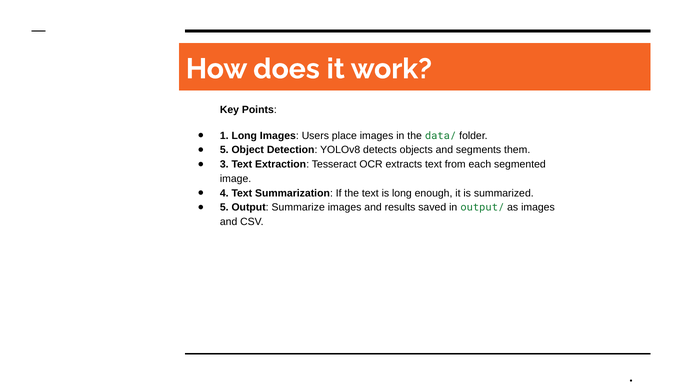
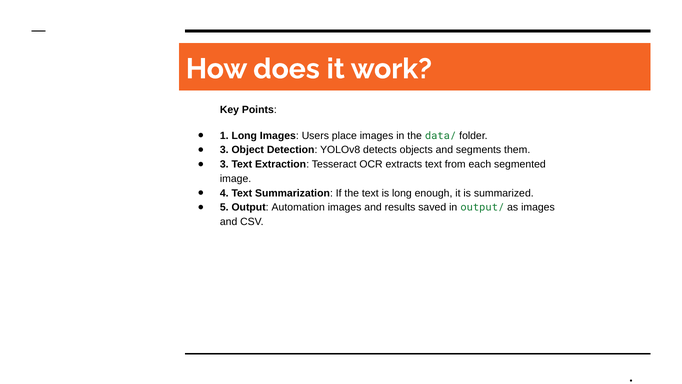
5 at (224, 150): 5 -> 3
Summarize: Summarize -> Automation
